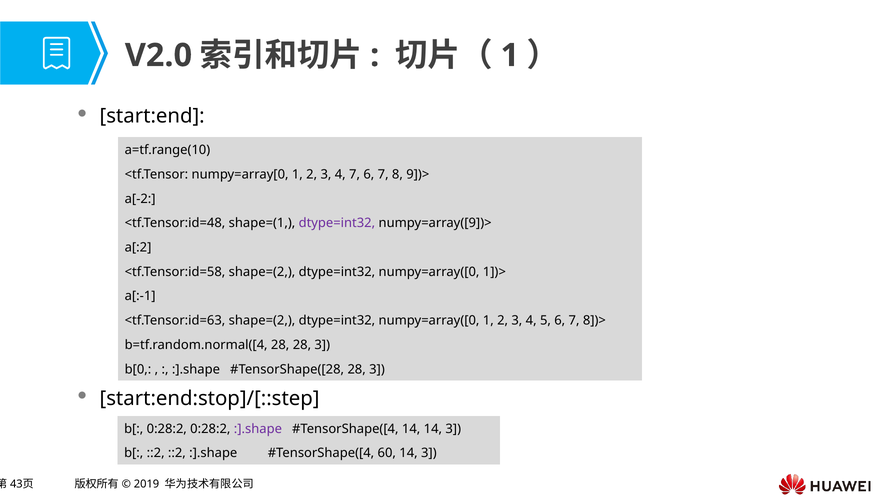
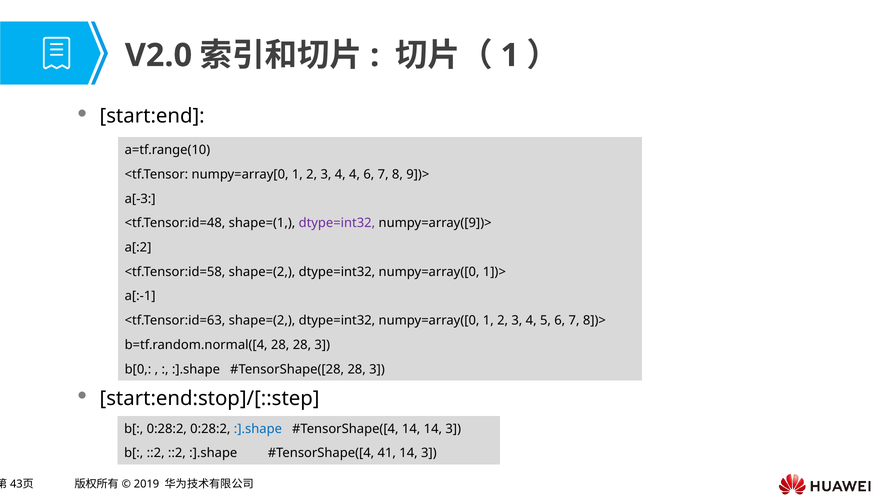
4 7: 7 -> 4
a[-2: a[-2 -> a[-3
:].shape at (258, 429) colour: purple -> blue
60: 60 -> 41
